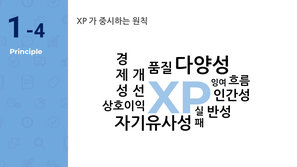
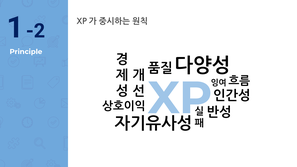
-4: -4 -> -2
